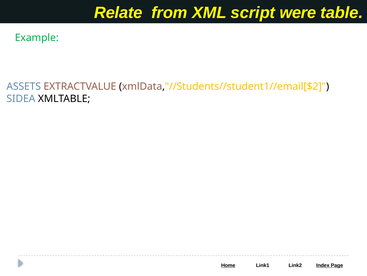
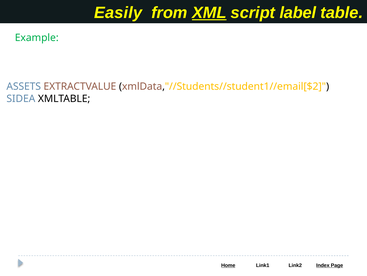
Relate: Relate -> Easily
XML underline: none -> present
were: were -> label
